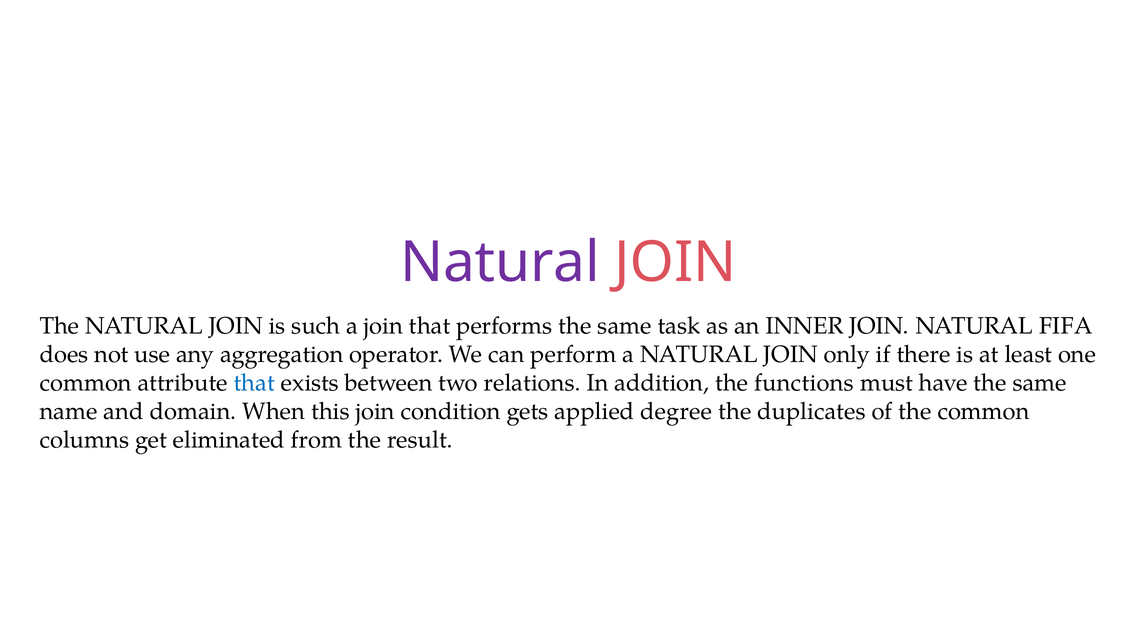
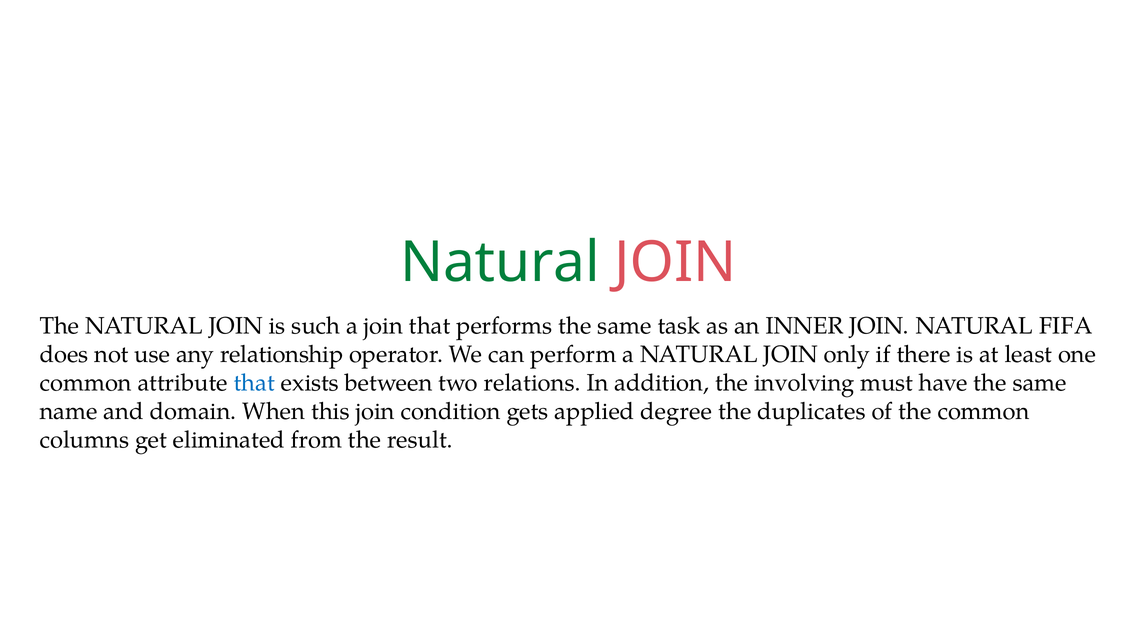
Natural at (500, 263) colour: purple -> green
aggregation: aggregation -> relationship
functions: functions -> involving
